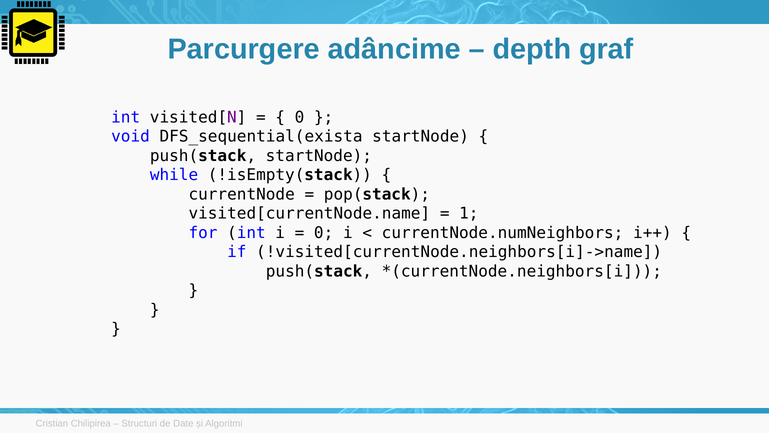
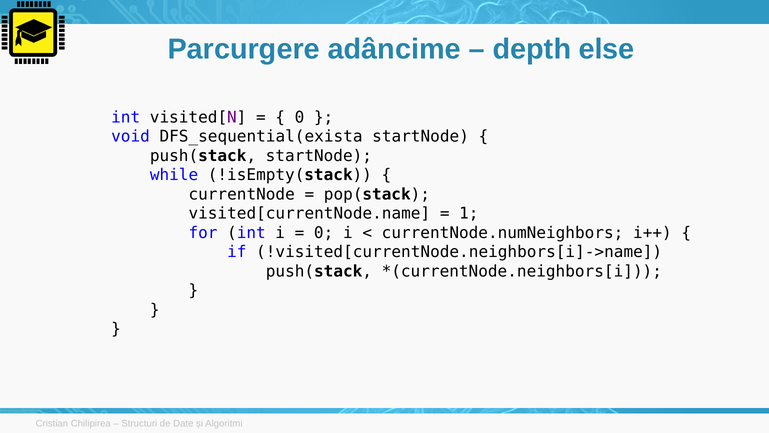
graf: graf -> else
